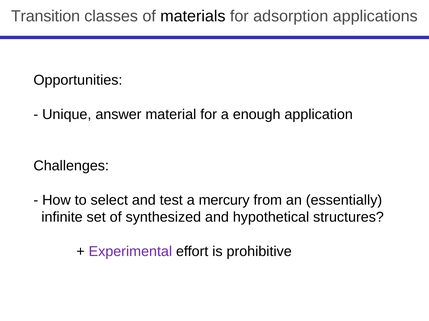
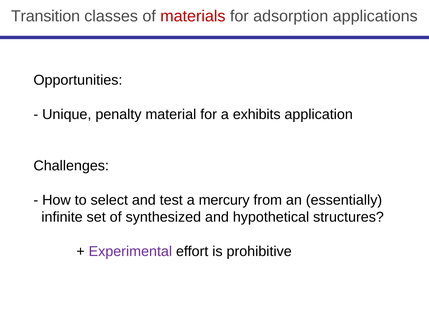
materials colour: black -> red
answer: answer -> penalty
enough: enough -> exhibits
